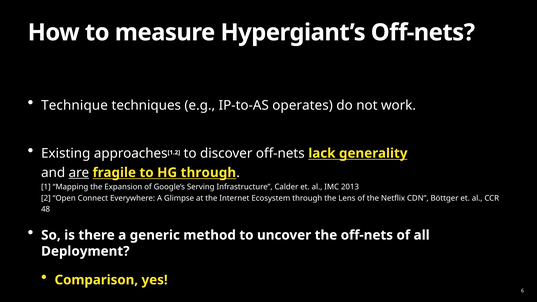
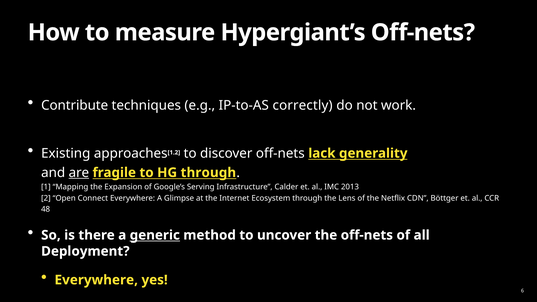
Technique: Technique -> Contribute
operates: operates -> correctly
generic underline: none -> present
Comparison at (96, 280): Comparison -> Everywhere
